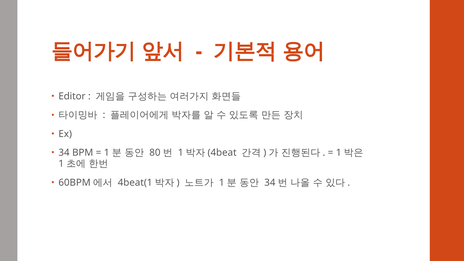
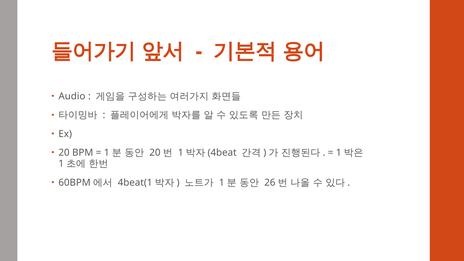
Editor: Editor -> Audio
34 at (64, 153): 34 -> 20
80 at (155, 153): 80 -> 20
34 at (270, 183): 34 -> 26
